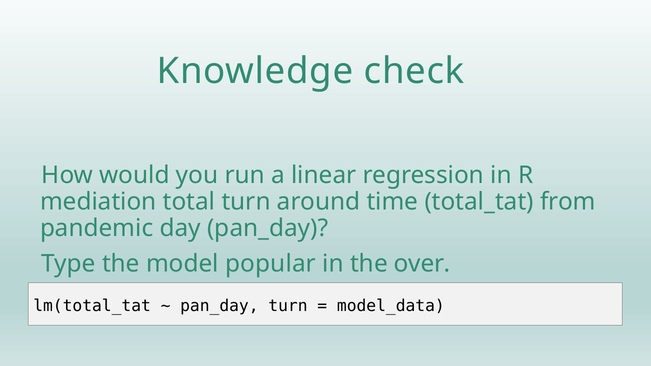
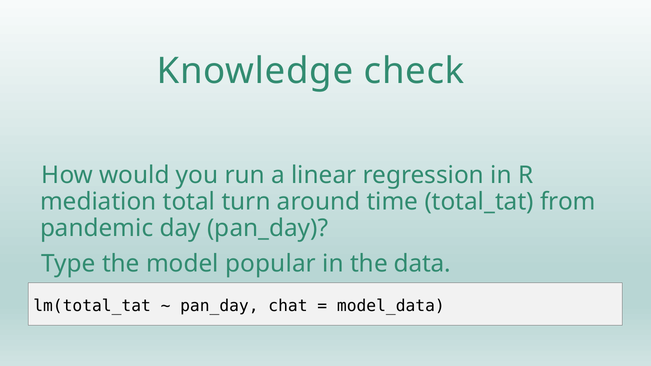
over: over -> data
pan_day turn: turn -> chat
